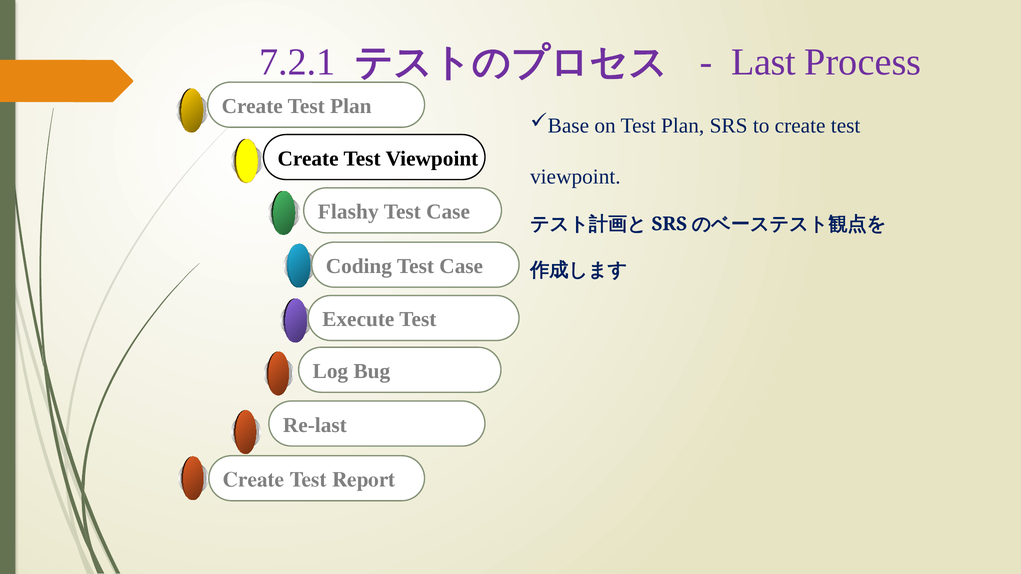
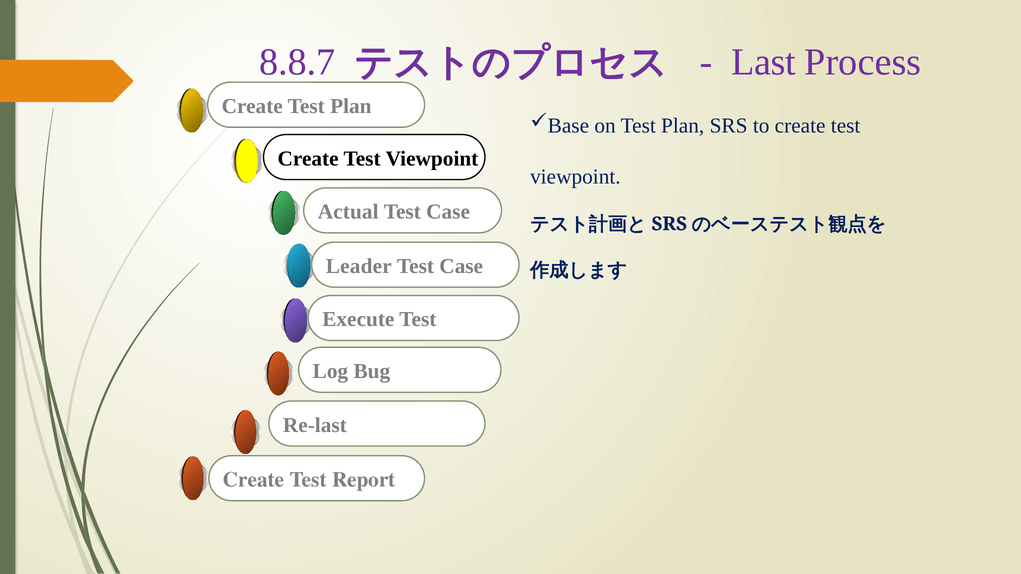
7.2.1: 7.2.1 -> 8.8.7
Flashy: Flashy -> Actual
Coding: Coding -> Leader
